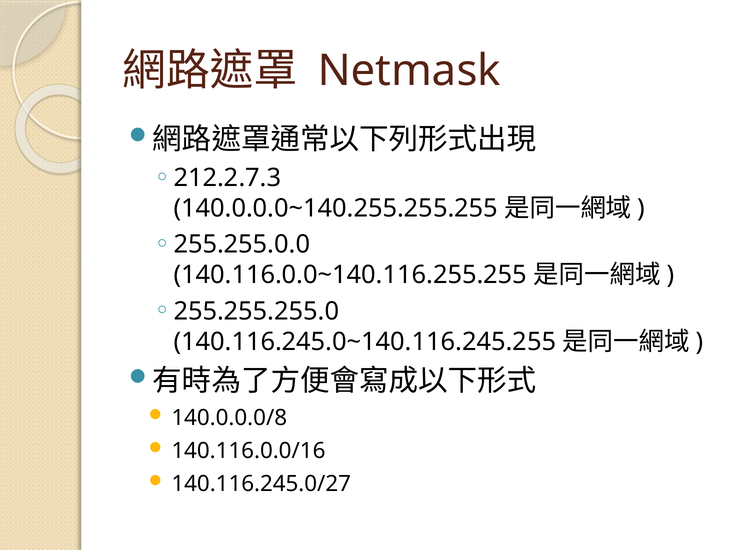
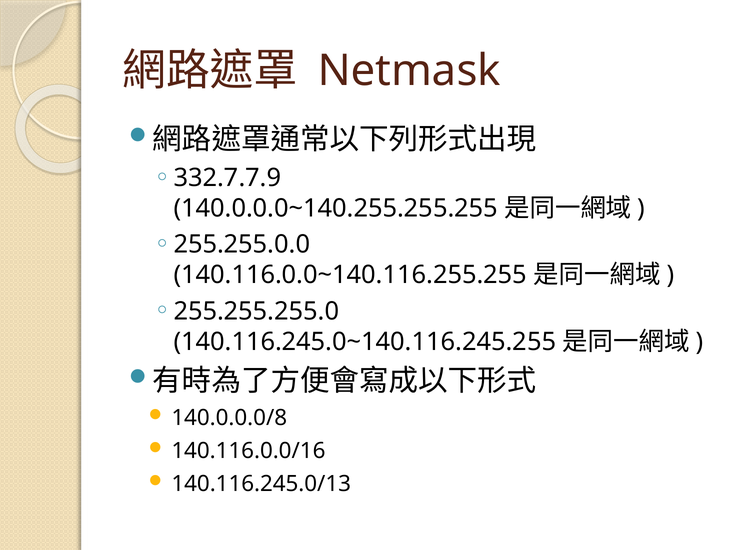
212.2.7.3: 212.2.7.3 -> 332.7.7.9
140.116.245.0/27: 140.116.245.0/27 -> 140.116.245.0/13
